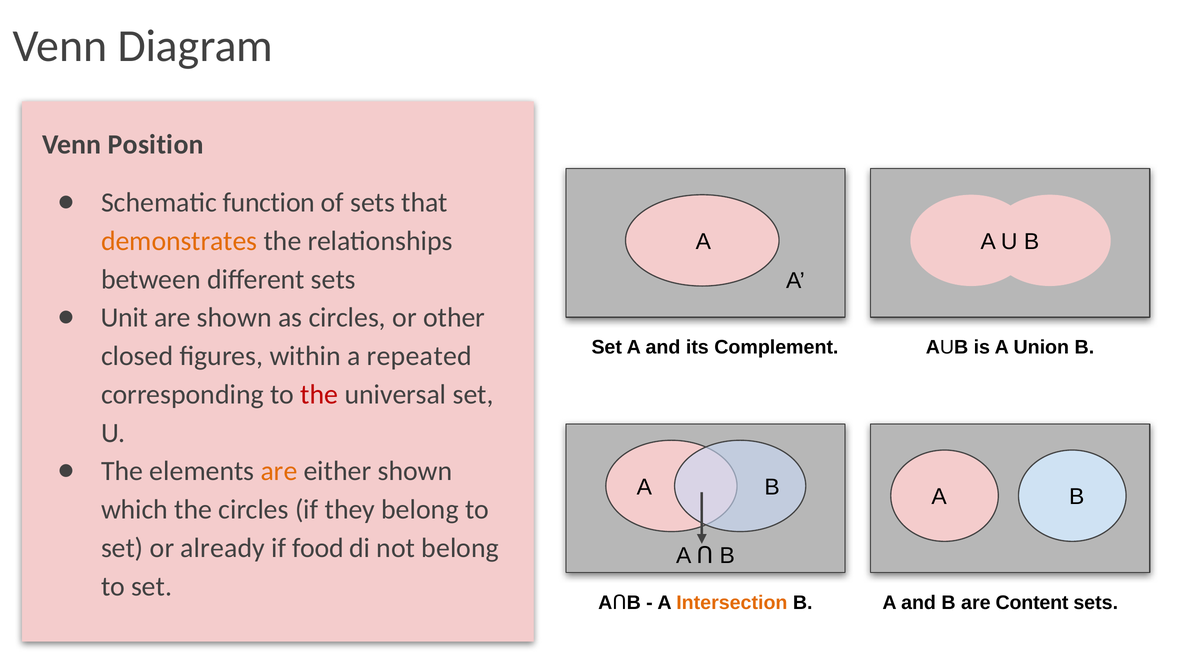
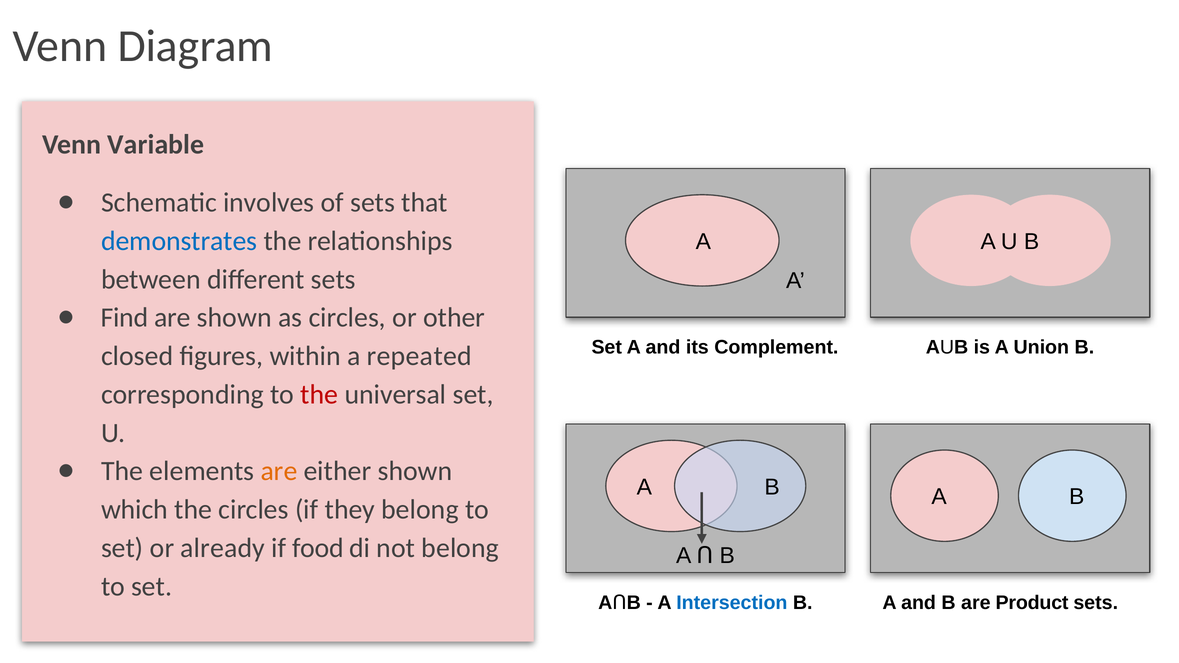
Position: Position -> Variable
function: function -> involves
demonstrates colour: orange -> blue
Unit: Unit -> Find
Intersection colour: orange -> blue
Content: Content -> Product
